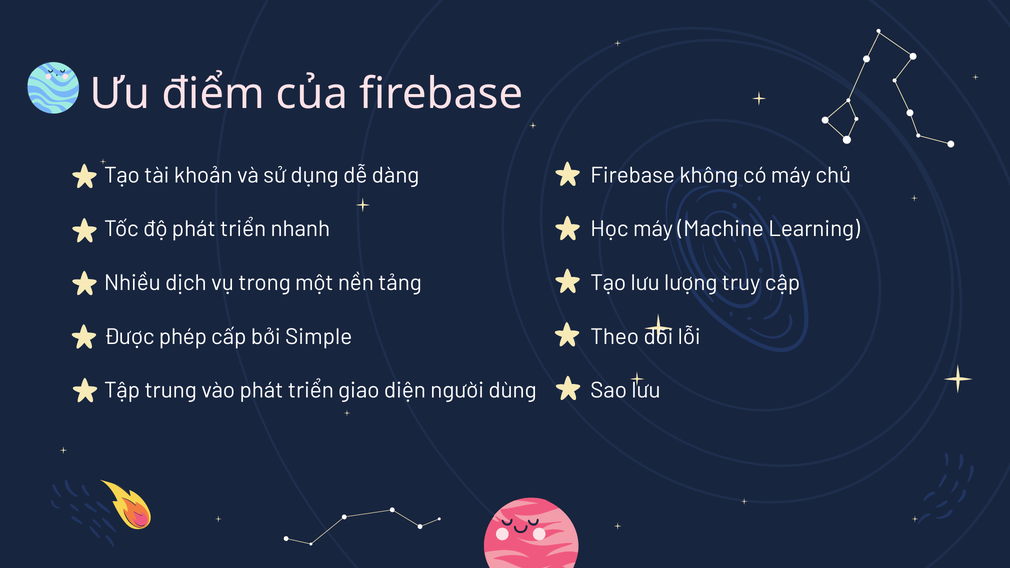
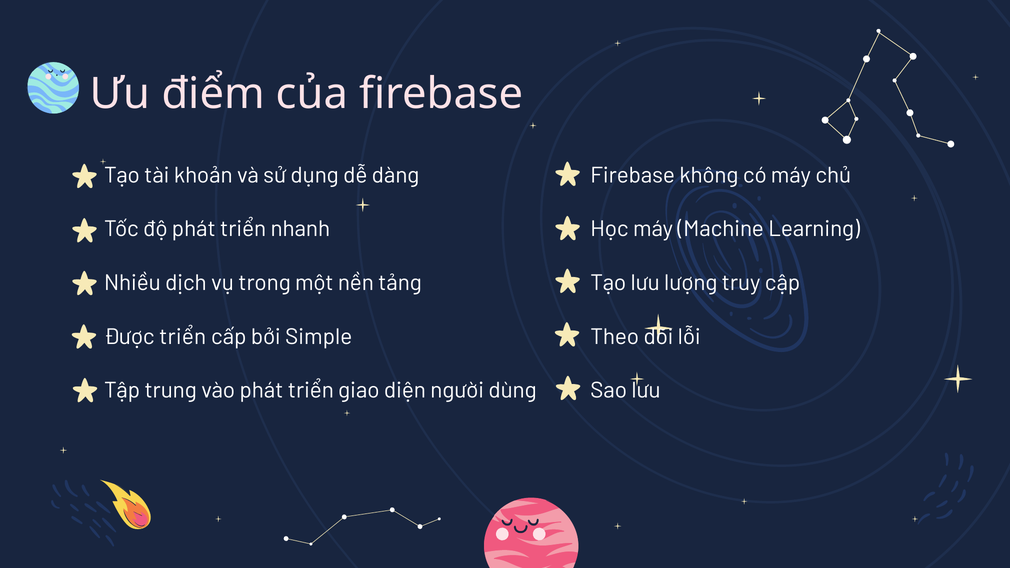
Được phép: phép -> triển
